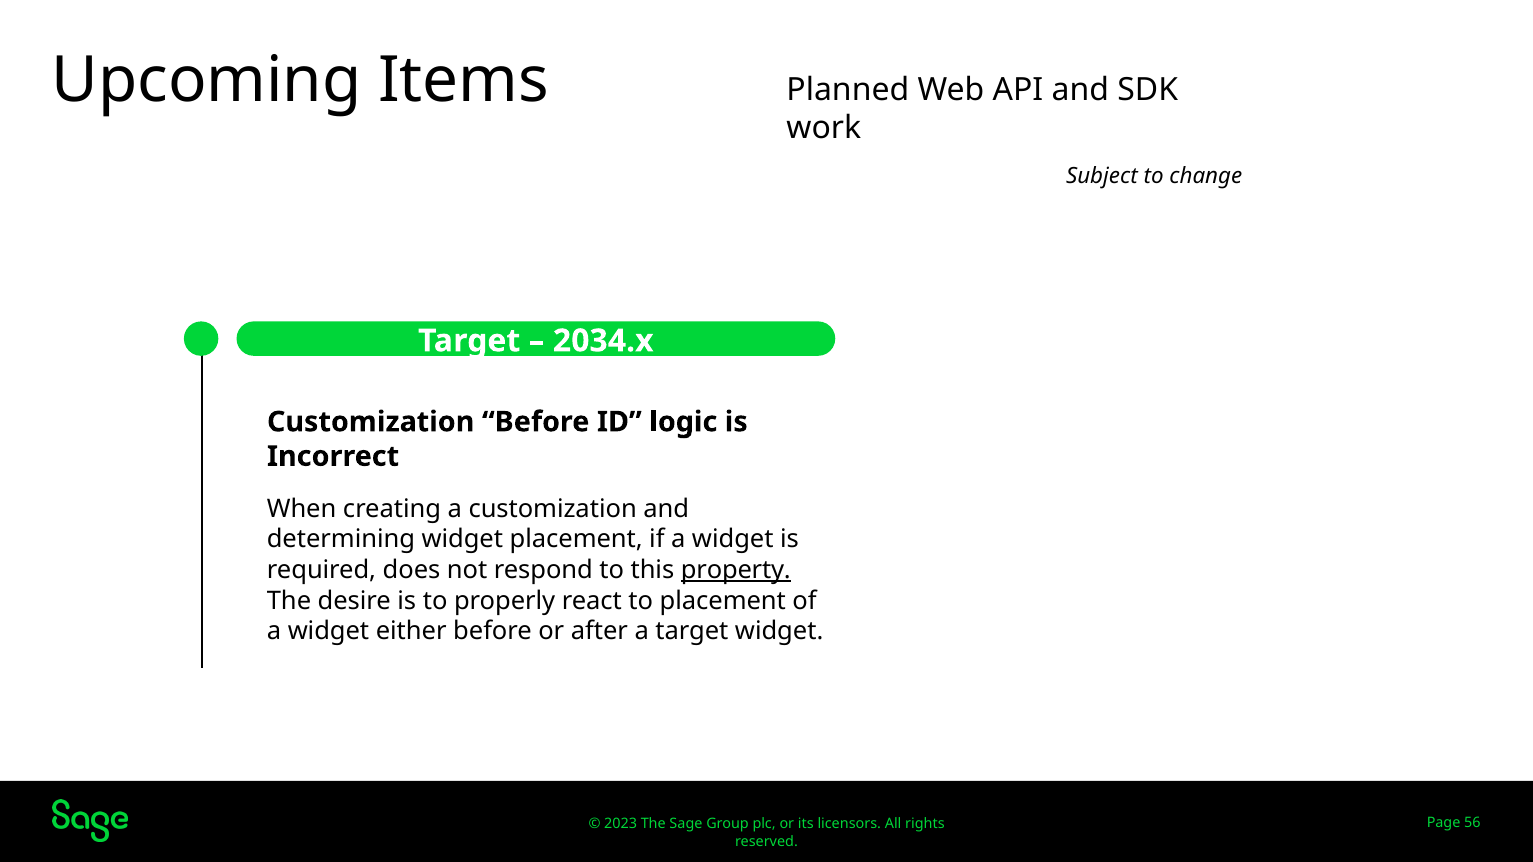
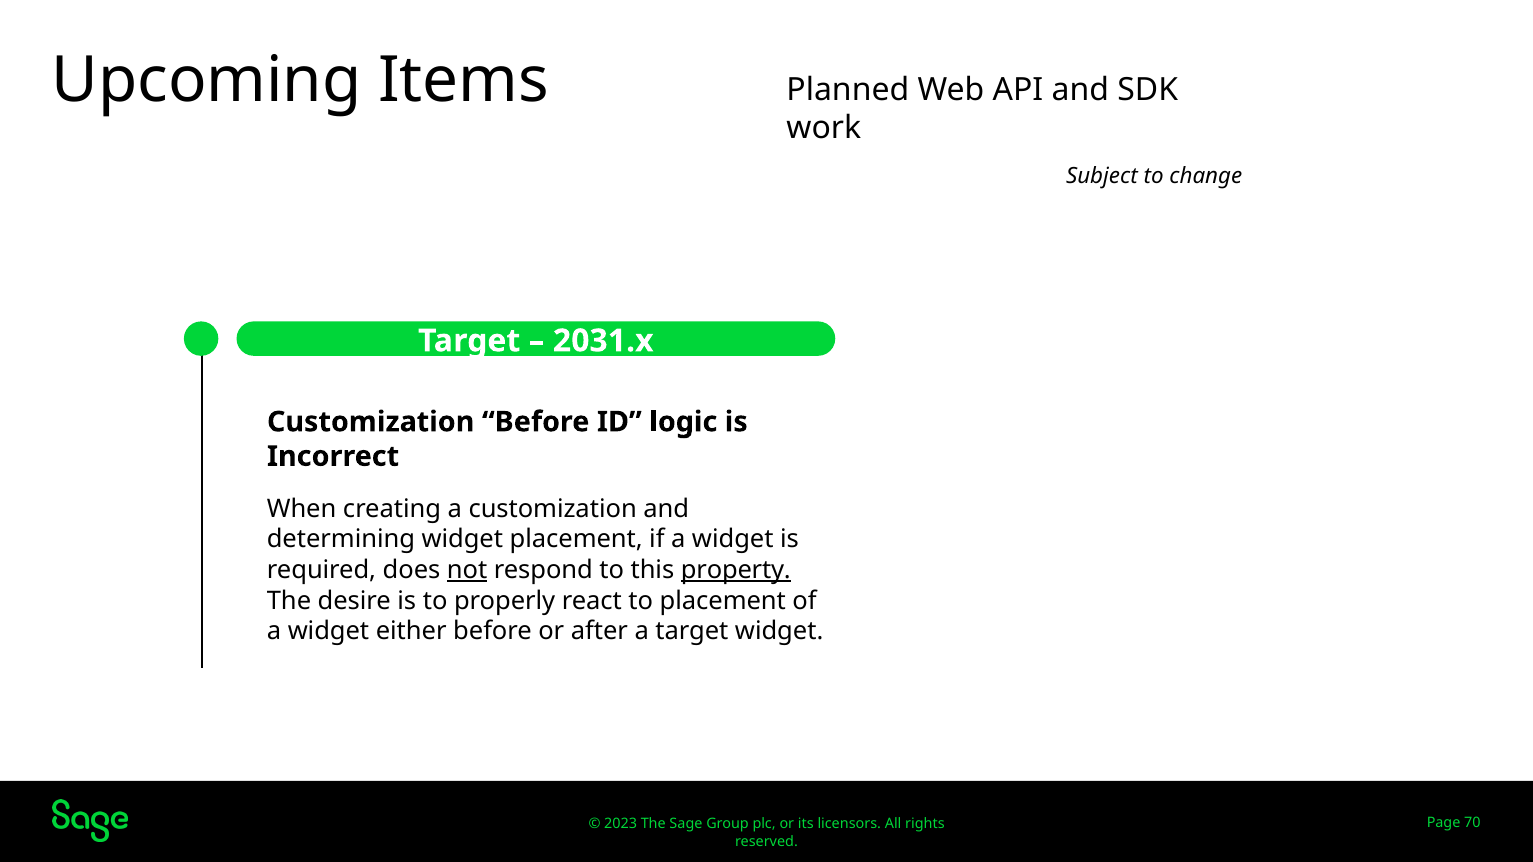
2034.x: 2034.x -> 2031.x
not underline: none -> present
56: 56 -> 70
